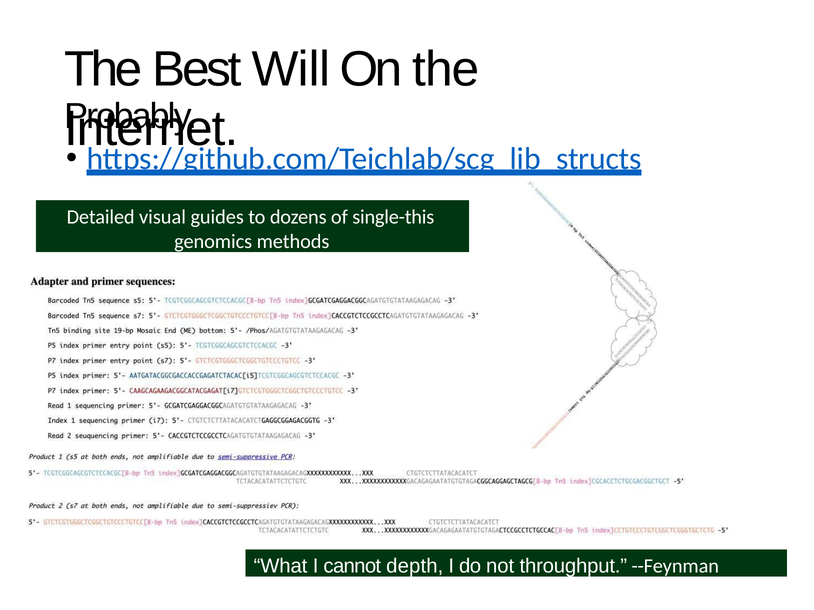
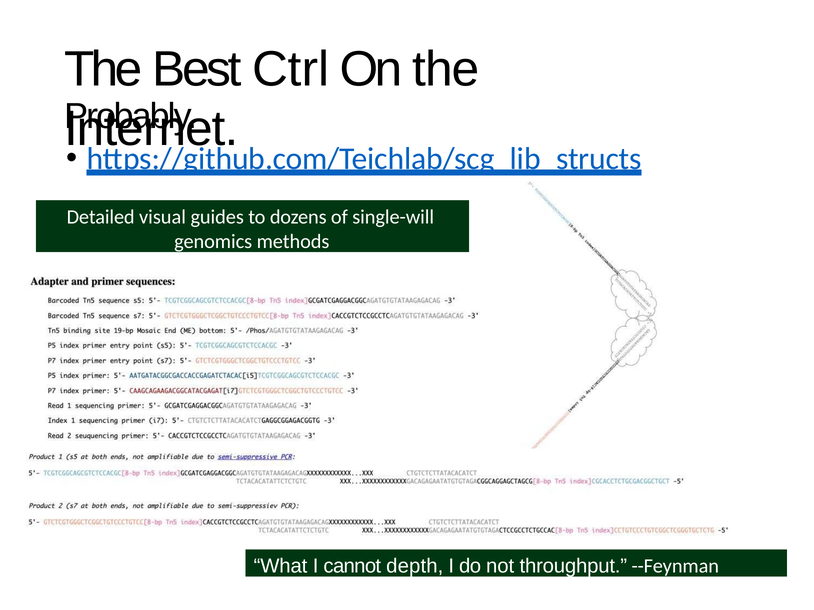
Will: Will -> Ctrl
single-this: single-this -> single-will
